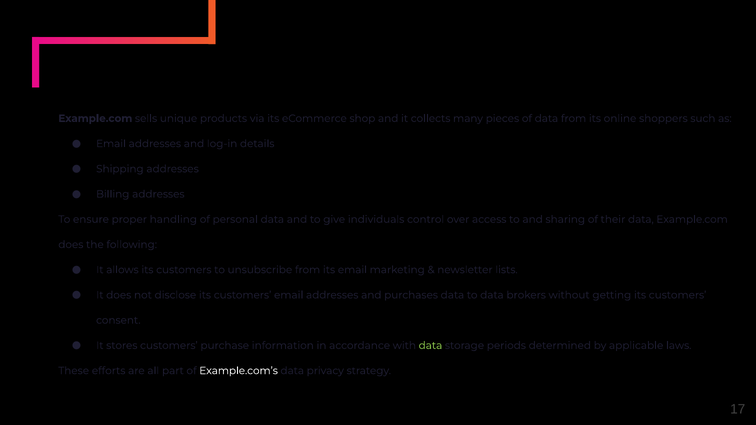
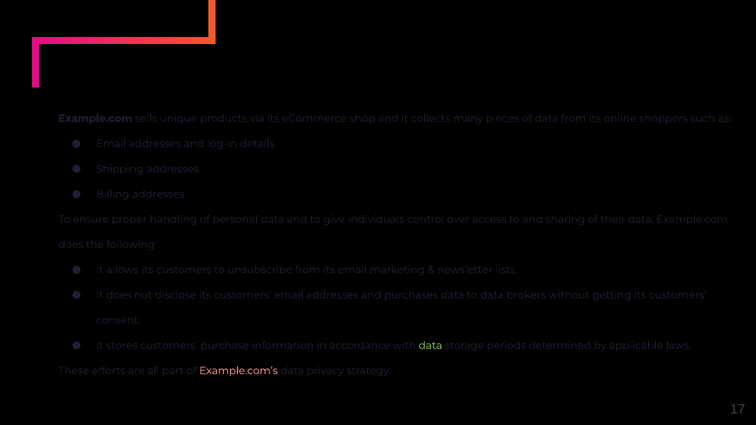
Example.com’s colour: white -> pink
